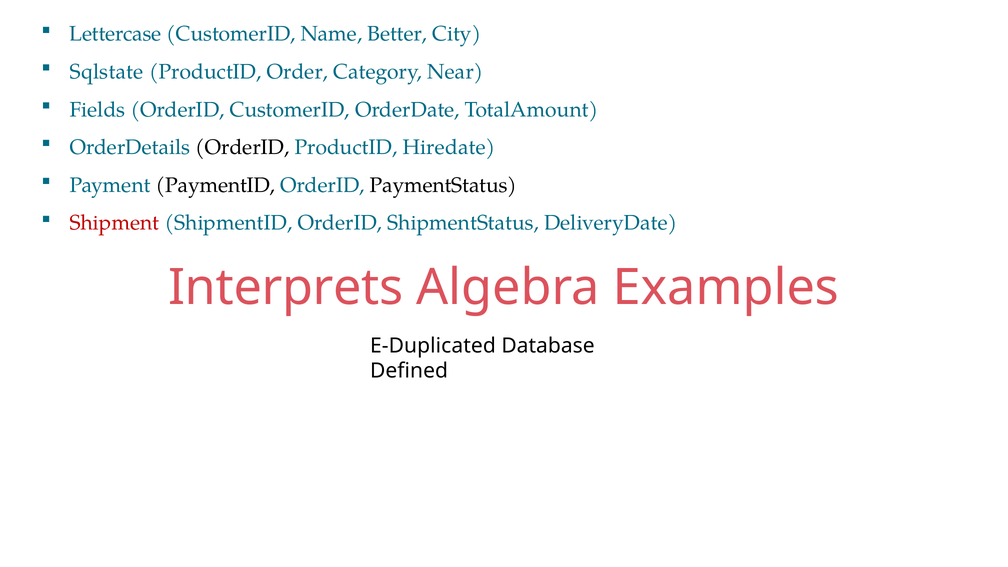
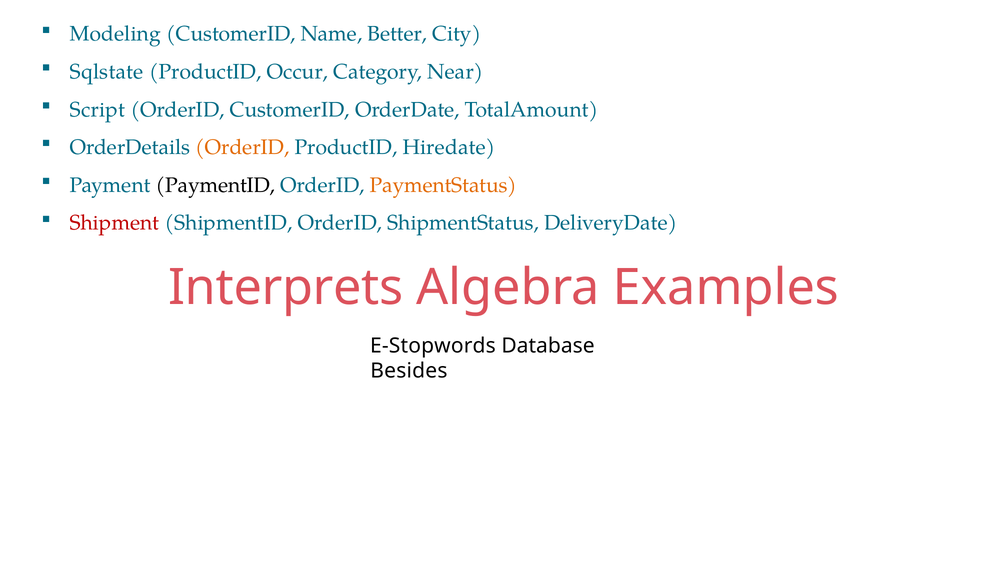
Lettercase: Lettercase -> Modeling
Order: Order -> Occur
Fields: Fields -> Script
OrderID at (242, 147) colour: black -> orange
PaymentStatus colour: black -> orange
E-Duplicated: E-Duplicated -> E-Stopwords
Defined: Defined -> Besides
